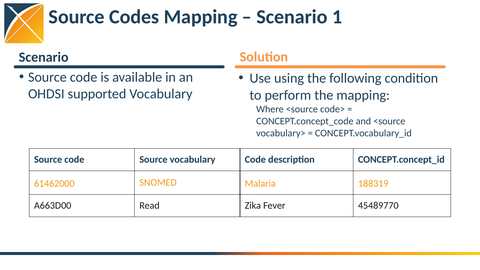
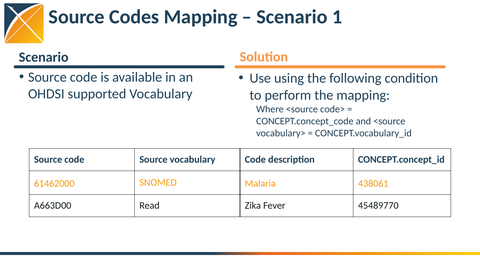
188319: 188319 -> 438061
